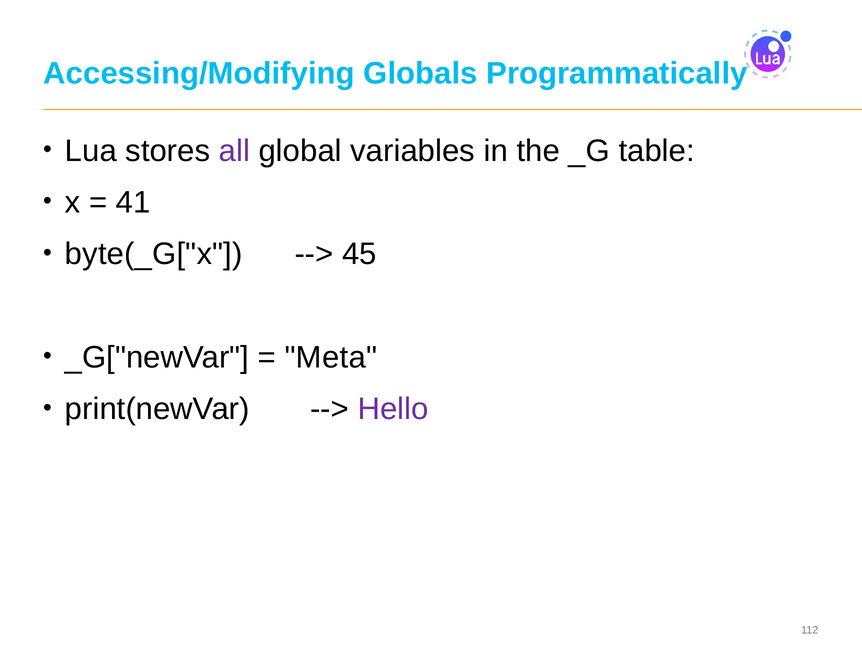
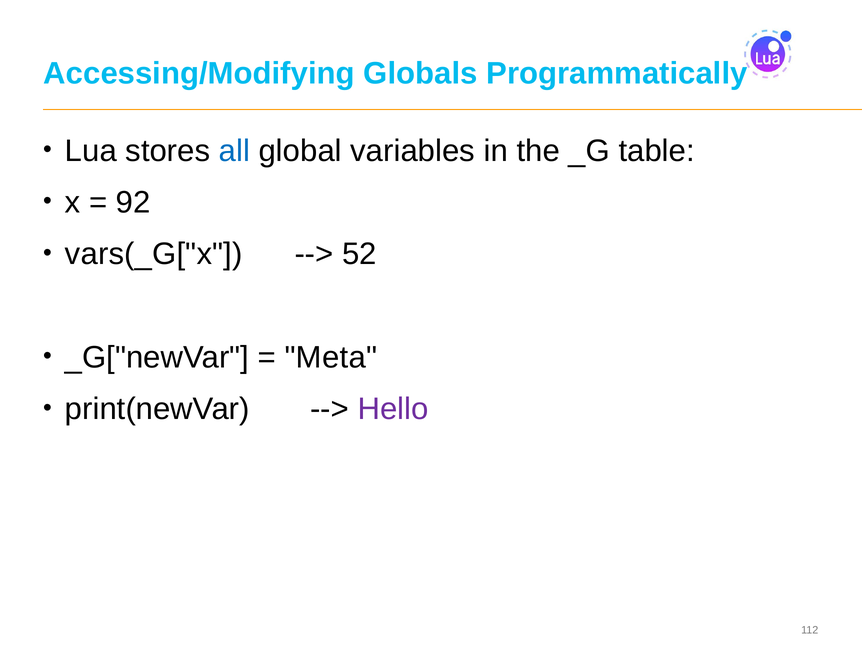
all colour: purple -> blue
41: 41 -> 92
byte(_G["x: byte(_G["x -> vars(_G["x
45: 45 -> 52
